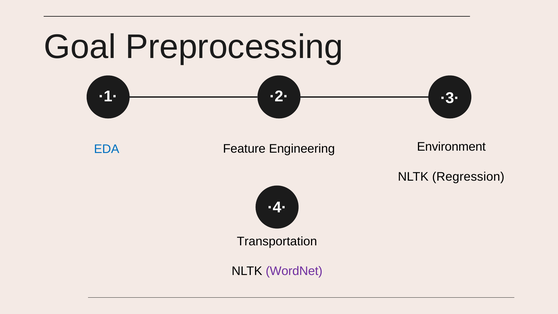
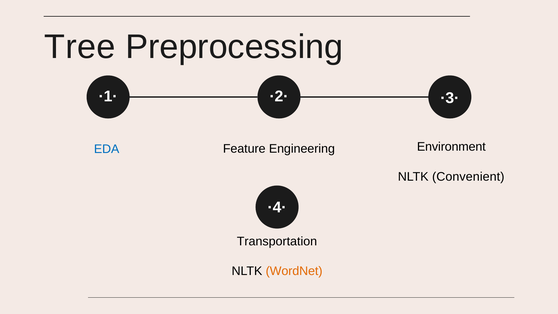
Goal: Goal -> Tree
Regression: Regression -> Convenient
WordNet colour: purple -> orange
